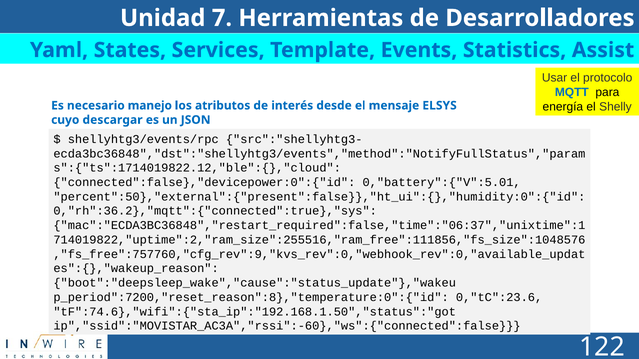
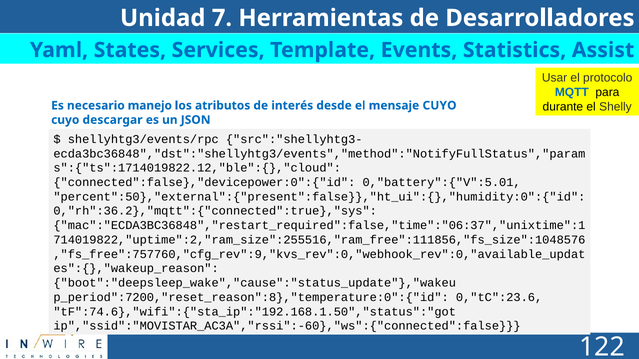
energía: energía -> durante
mensaje ELSYS: ELSYS -> CUYO
